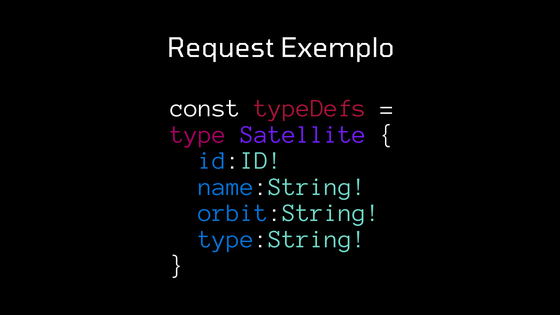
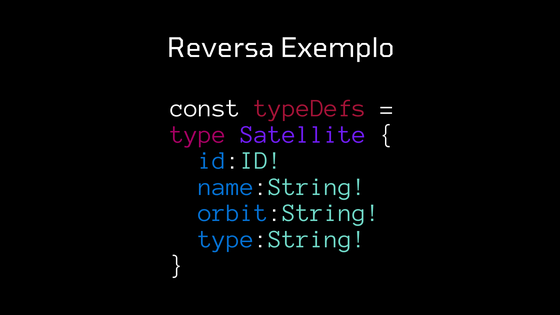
Request: Request -> Reversa
